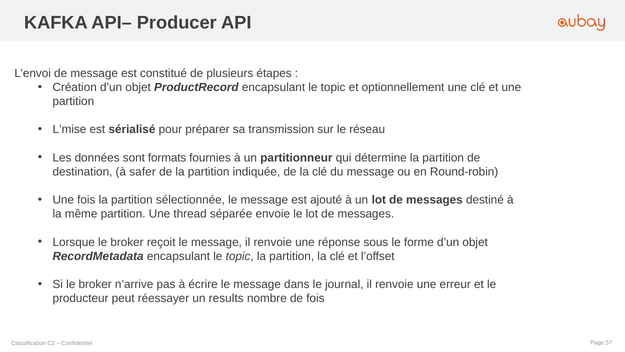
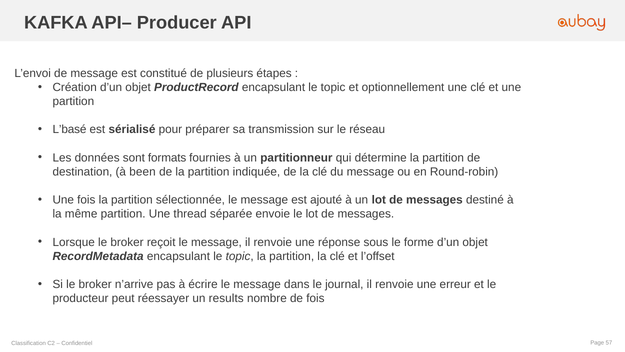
L’mise: L’mise -> L’basé
safer: safer -> been
